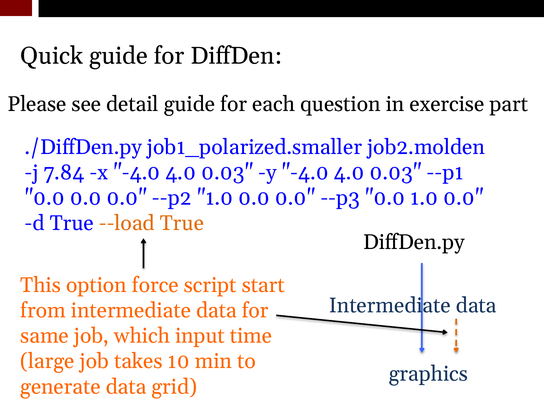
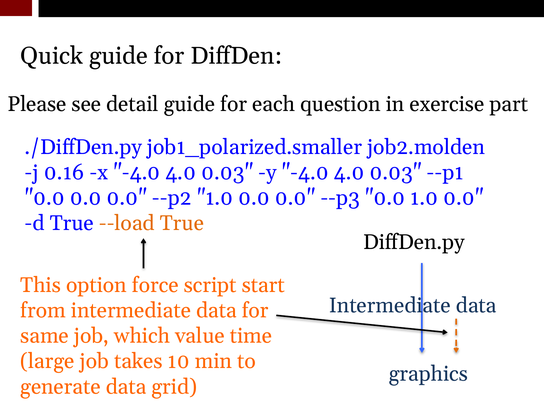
7.84: 7.84 -> 0.16
input: input -> value
